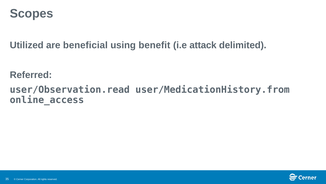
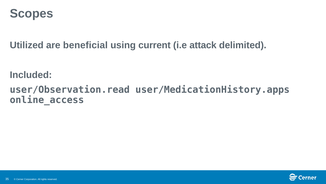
benefit: benefit -> current
Referred: Referred -> Included
user/MedicationHistory.from: user/MedicationHistory.from -> user/MedicationHistory.apps
